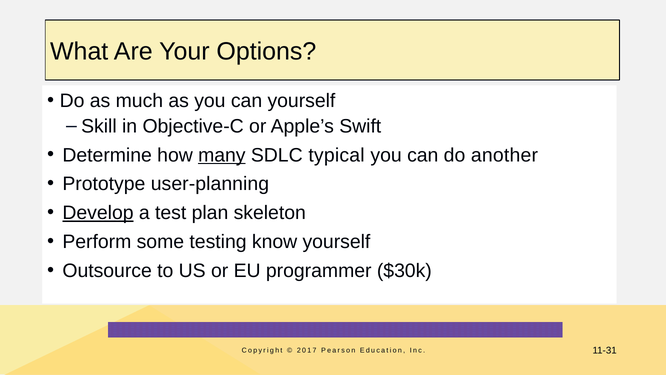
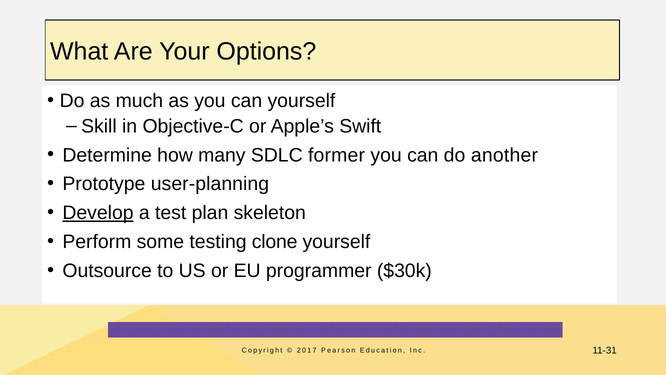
many underline: present -> none
typical: typical -> former
know: know -> clone
